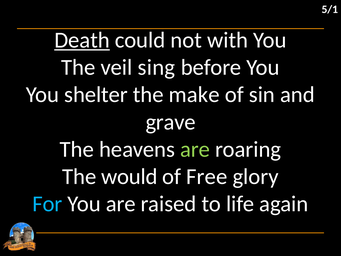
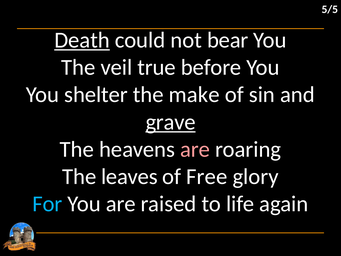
5/1: 5/1 -> 5/5
with: with -> bear
sing: sing -> true
grave underline: none -> present
are at (195, 149) colour: light green -> pink
would: would -> leaves
